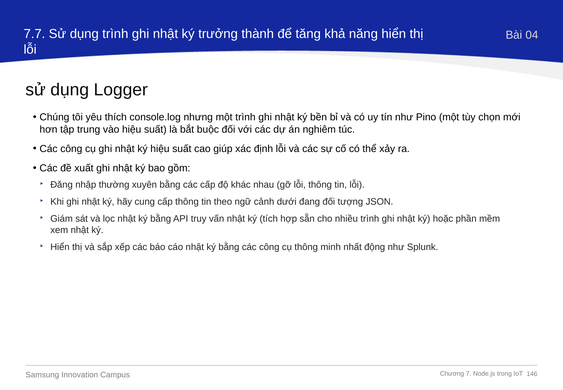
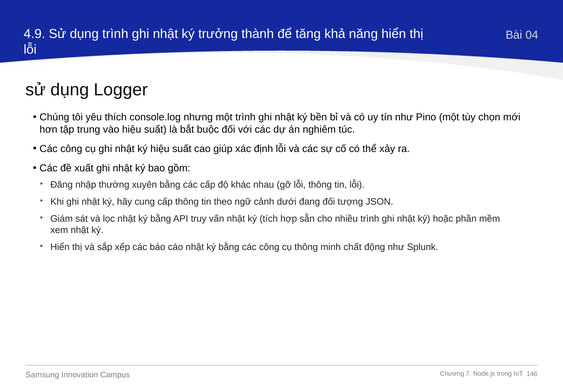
7.7: 7.7 -> 4.9
nhất: nhất -> chất
